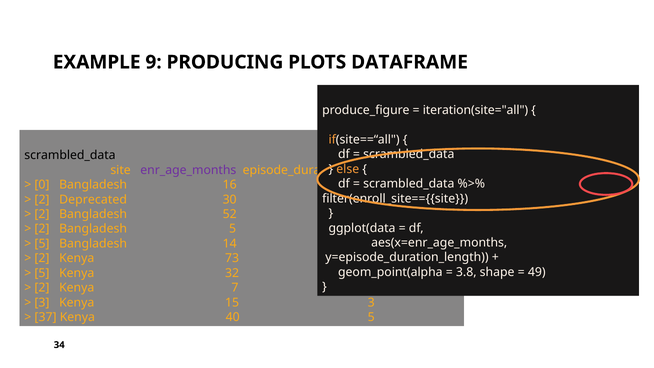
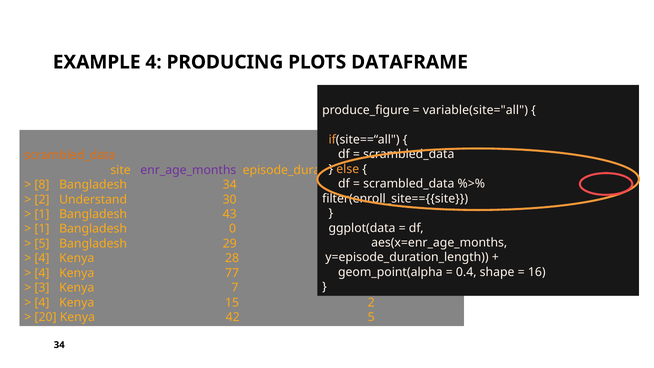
EXAMPLE 9: 9 -> 4
iteration(site="all: iteration(site="all -> variable(site="all
scrambled_data at (70, 155) colour: black -> orange
0 at (42, 185): 0 -> 8
Bangladesh 16: 16 -> 34
Deprecated: Deprecated -> Understand
2 at (42, 214): 2 -> 1
52: 52 -> 43
2 at (42, 229): 2 -> 1
Bangladesh 5: 5 -> 0
14: 14 -> 29
2 at (42, 258): 2 -> 4
73: 73 -> 28
3.8: 3.8 -> 0.4
49: 49 -> 16
5 at (42, 273): 5 -> 4
32: 32 -> 77
2 at (42, 288): 2 -> 3
3 at (42, 302): 3 -> 4
15 3: 3 -> 2
37: 37 -> 20
40: 40 -> 42
